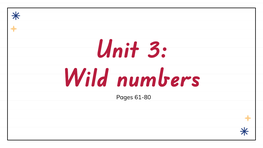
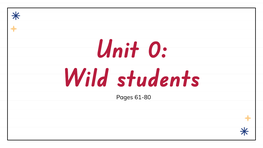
3: 3 -> 0
numbers: numbers -> students
